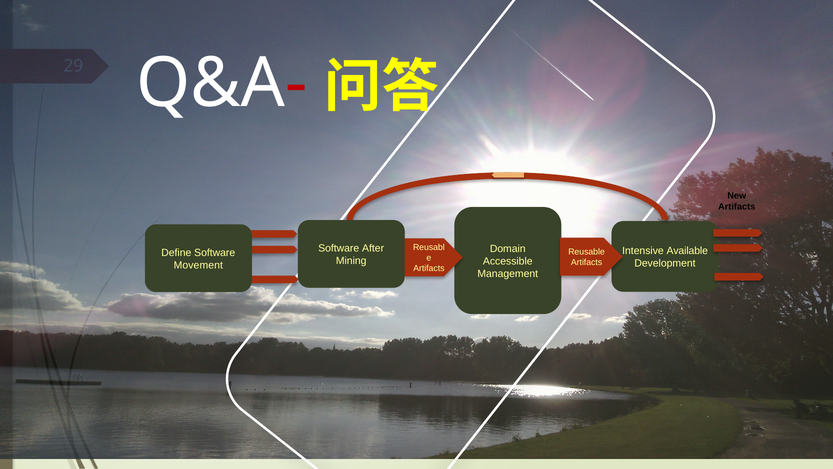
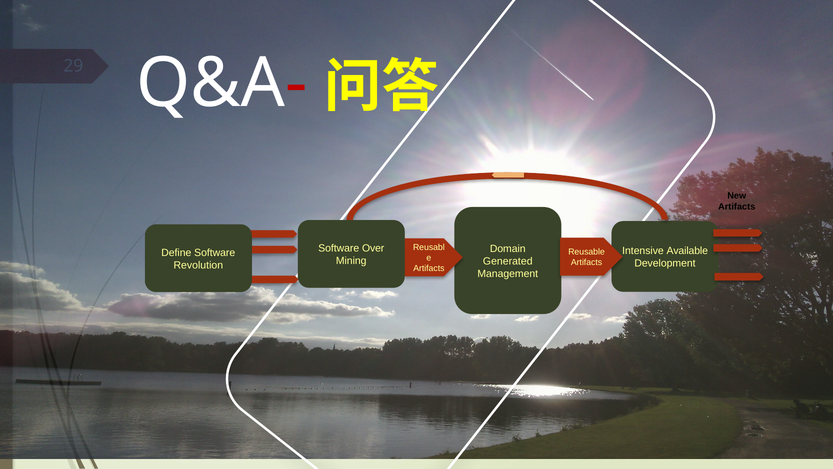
After: After -> Over
Accessible: Accessible -> Generated
Movement: Movement -> Revolution
